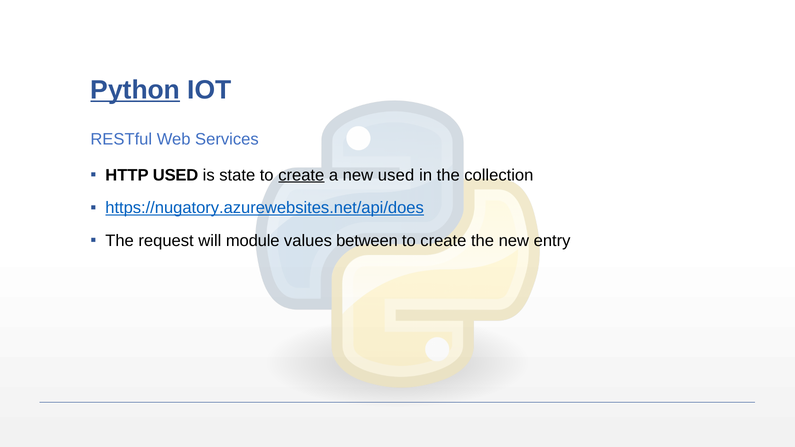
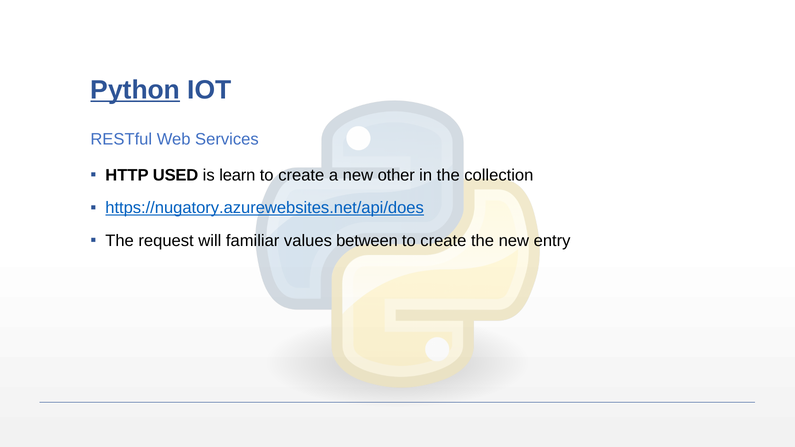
state: state -> learn
create at (301, 175) underline: present -> none
new used: used -> other
module: module -> familiar
